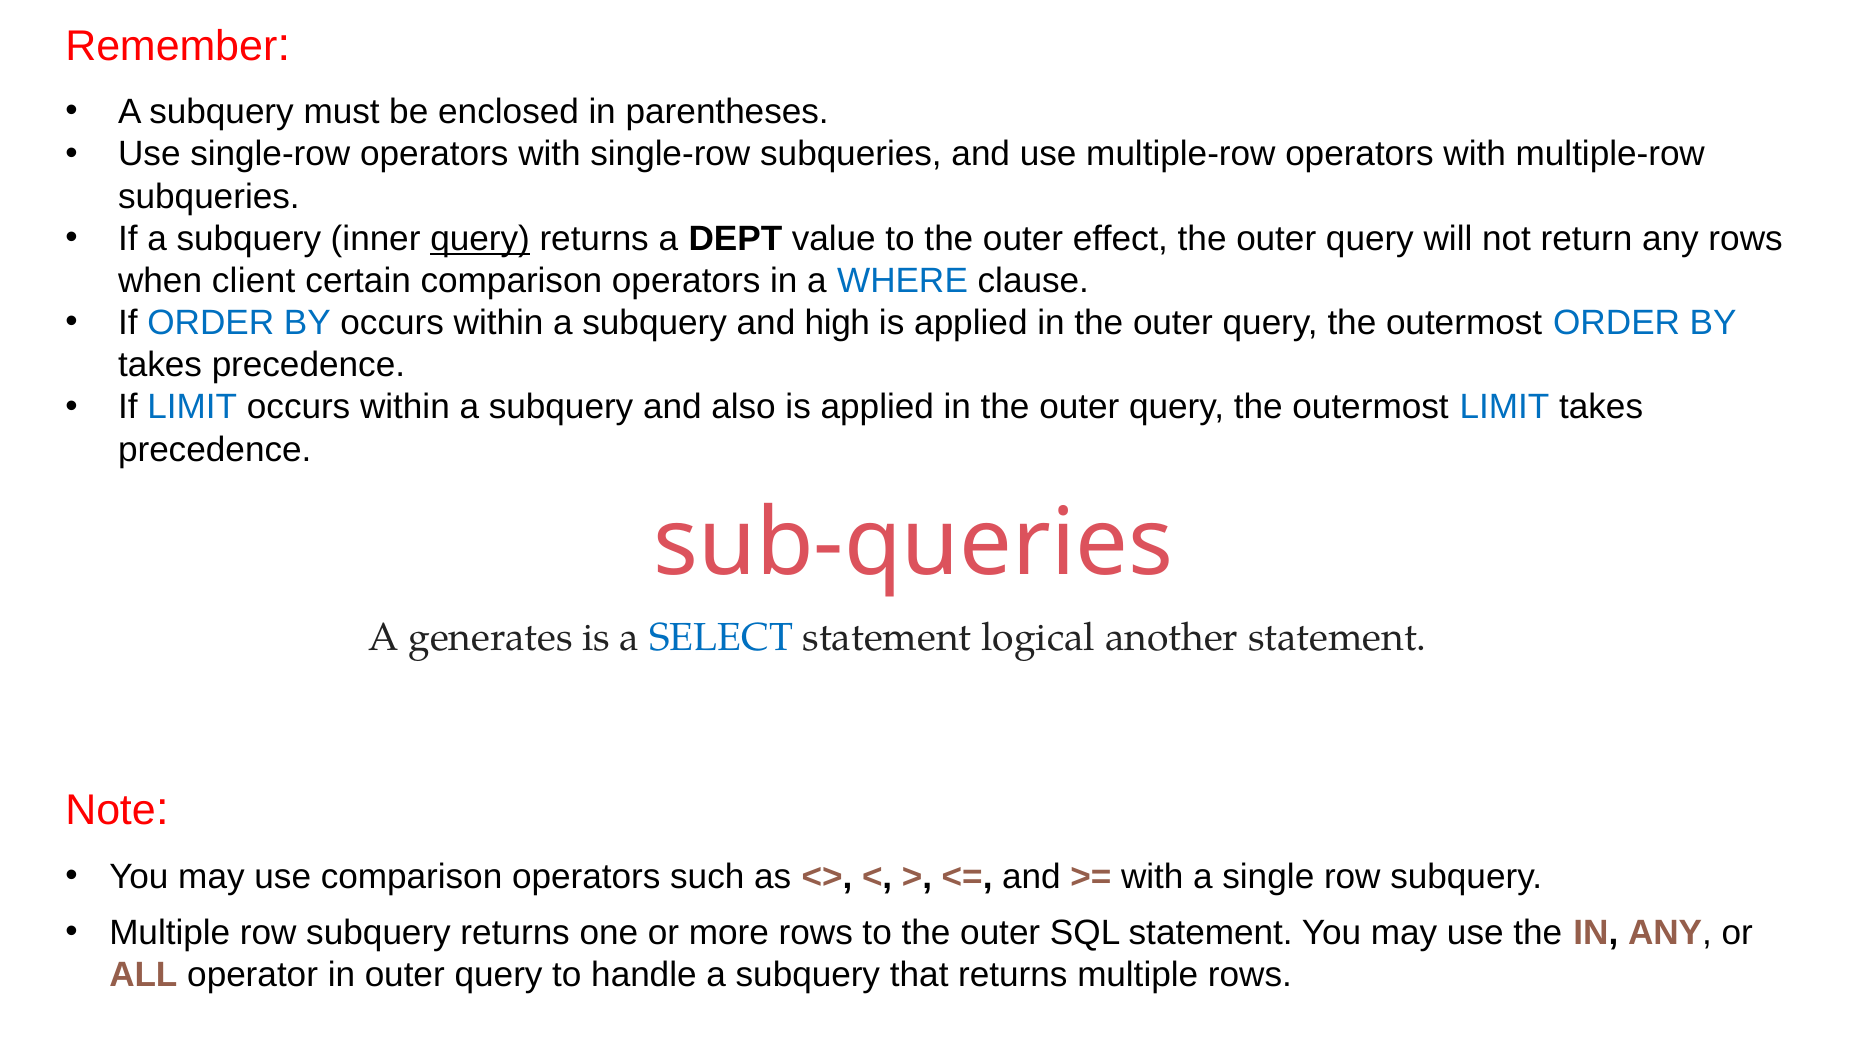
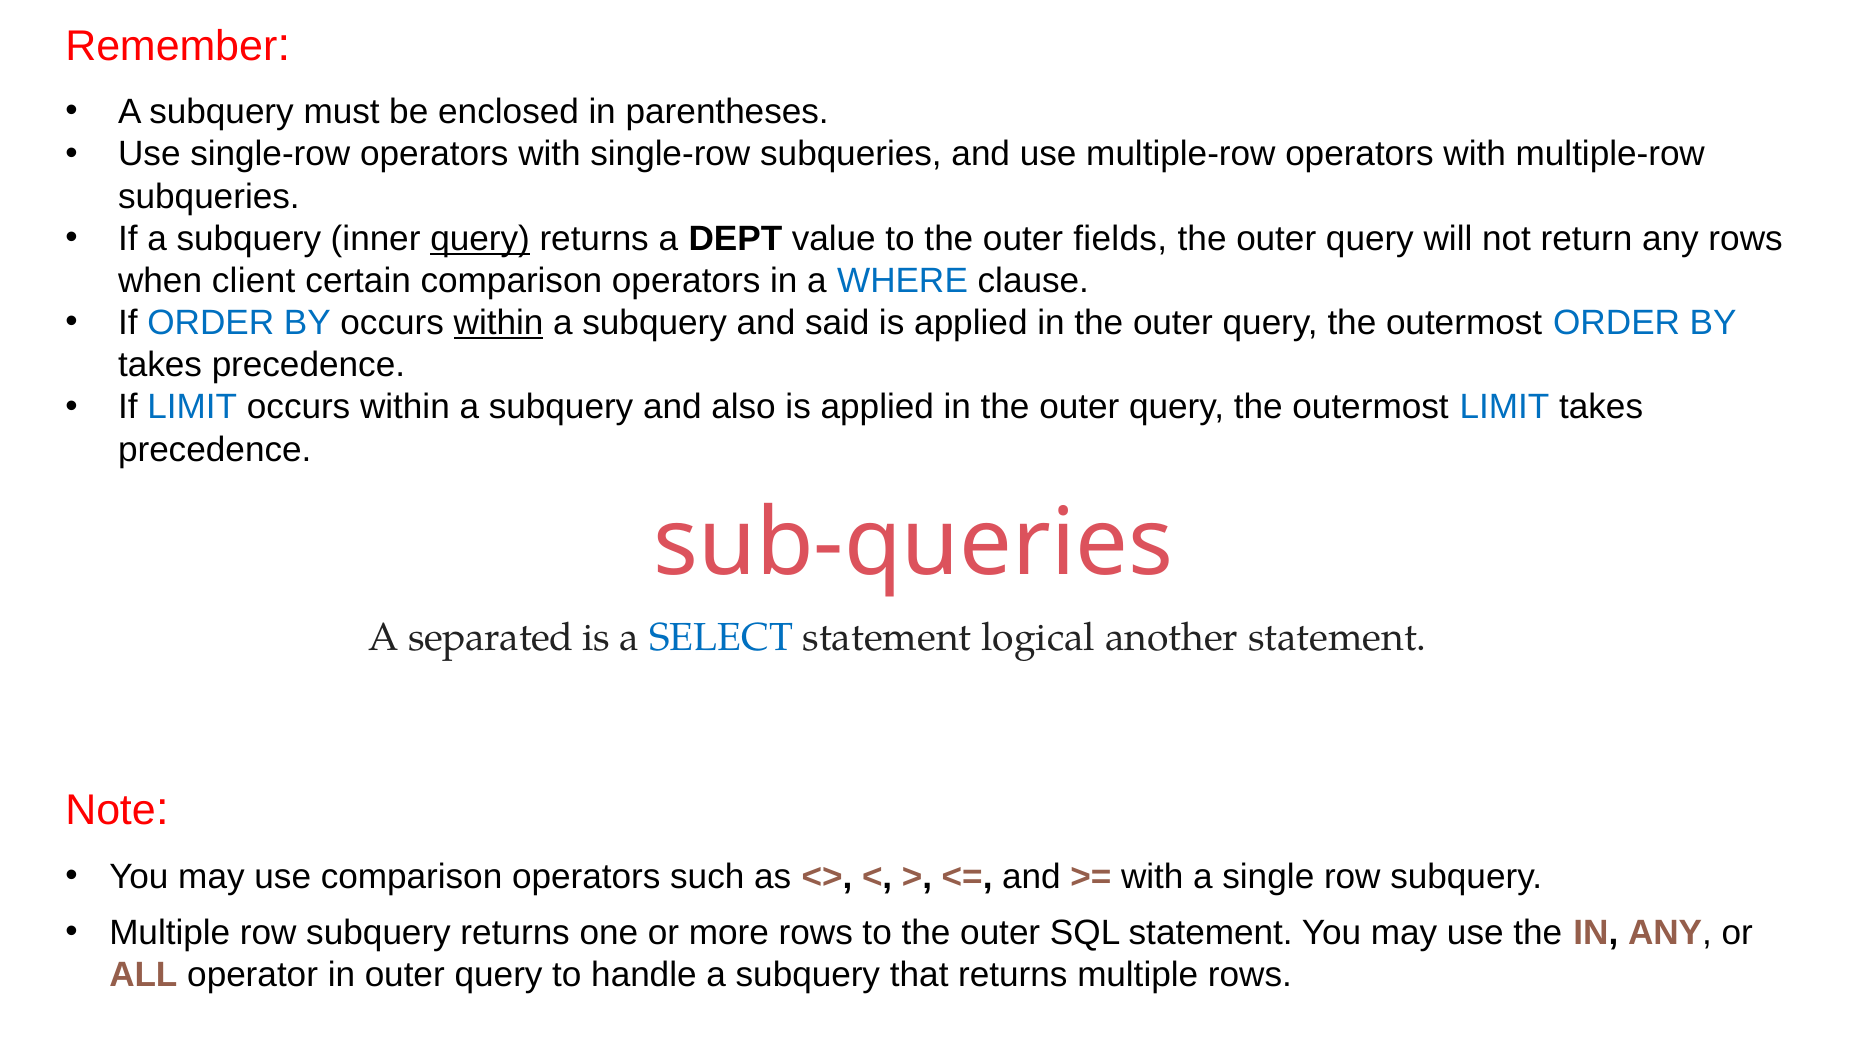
effect: effect -> fields
within at (499, 323) underline: none -> present
high: high -> said
generates: generates -> separated
